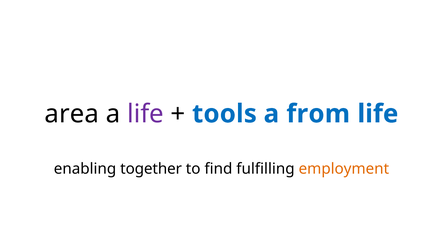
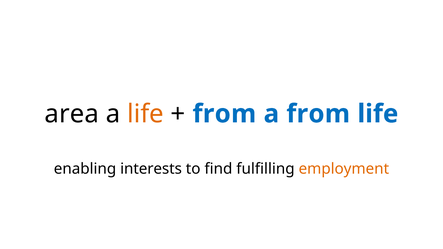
life at (145, 114) colour: purple -> orange
tools at (224, 114): tools -> from
together: together -> interests
